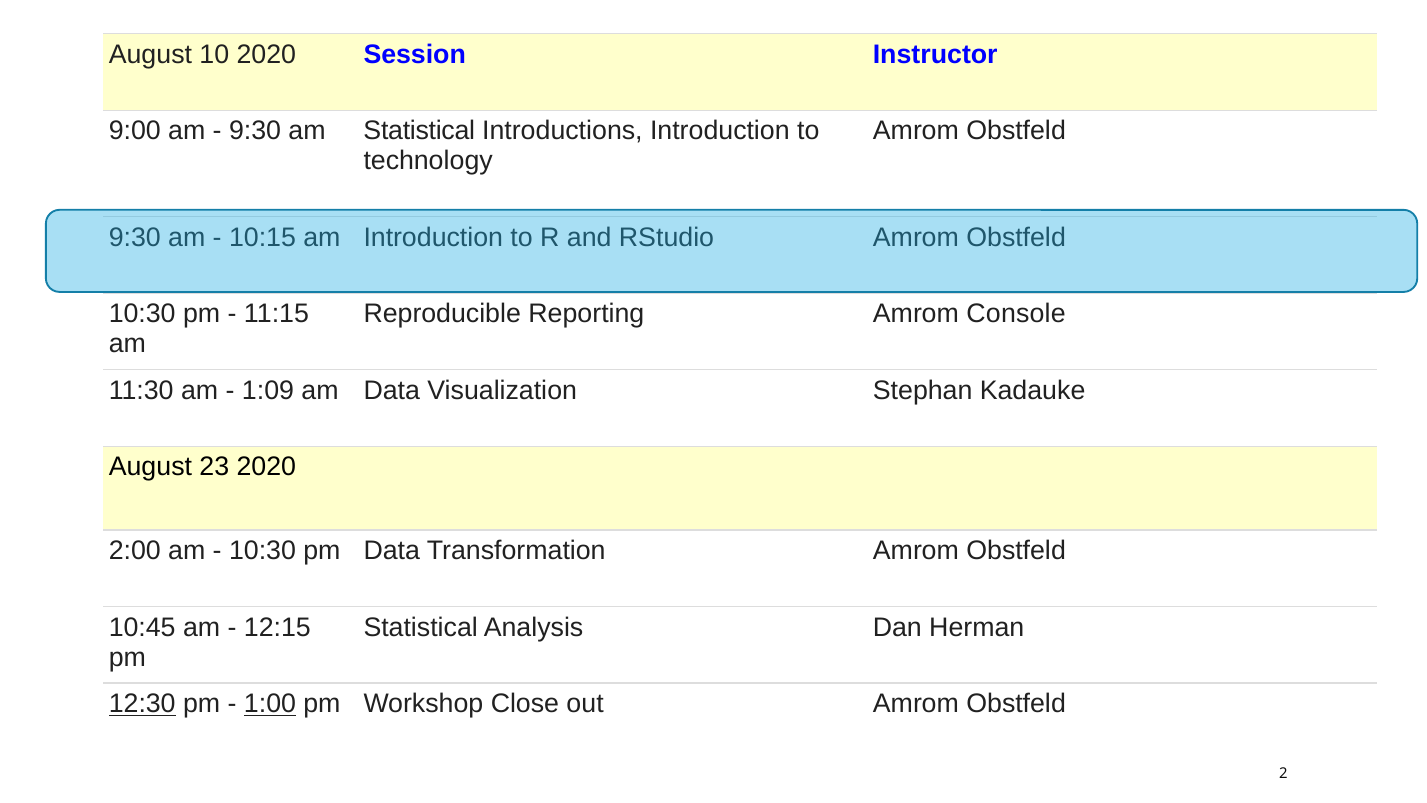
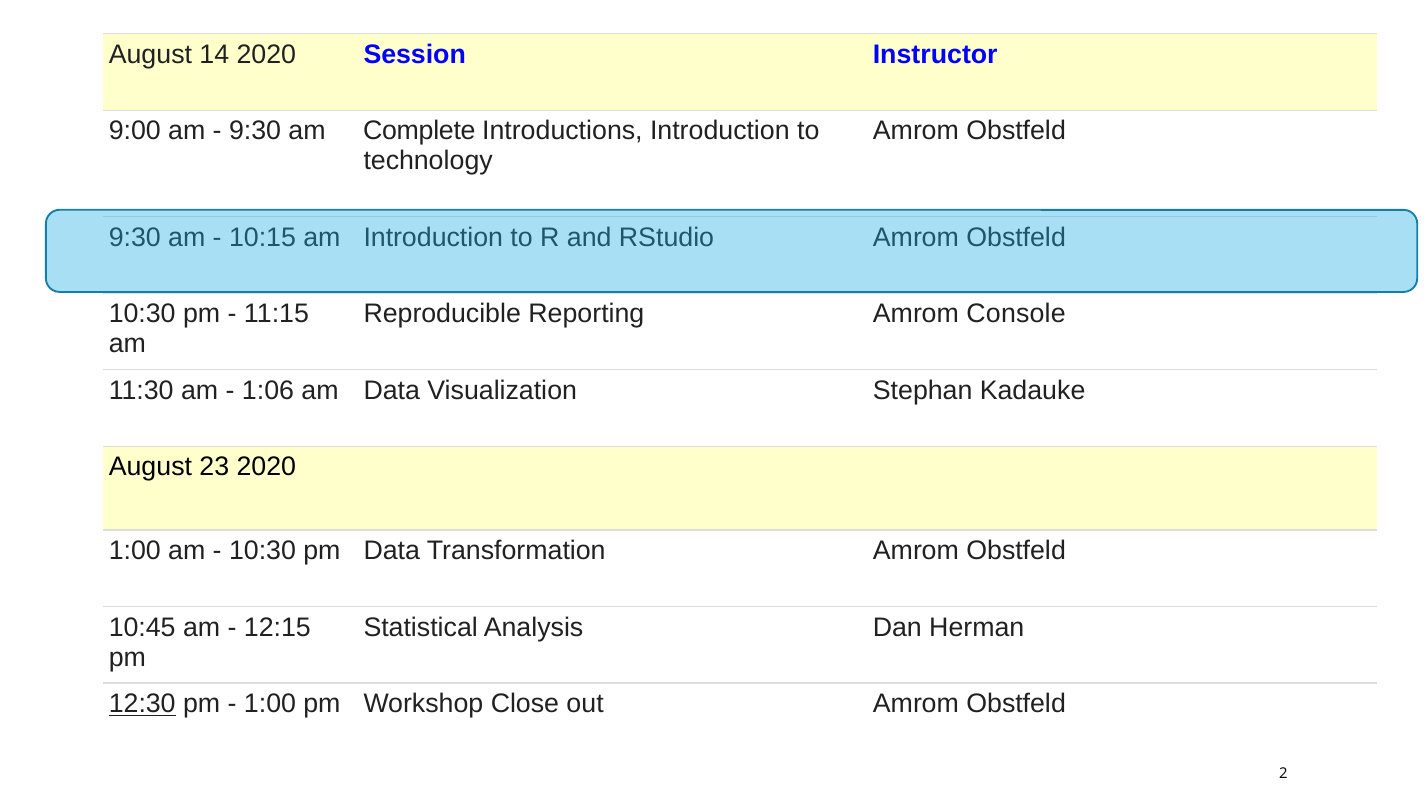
10: 10 -> 14
am Statistical: Statistical -> Complete
1:09: 1:09 -> 1:06
2:00 at (135, 551): 2:00 -> 1:00
1:00 at (270, 704) underline: present -> none
